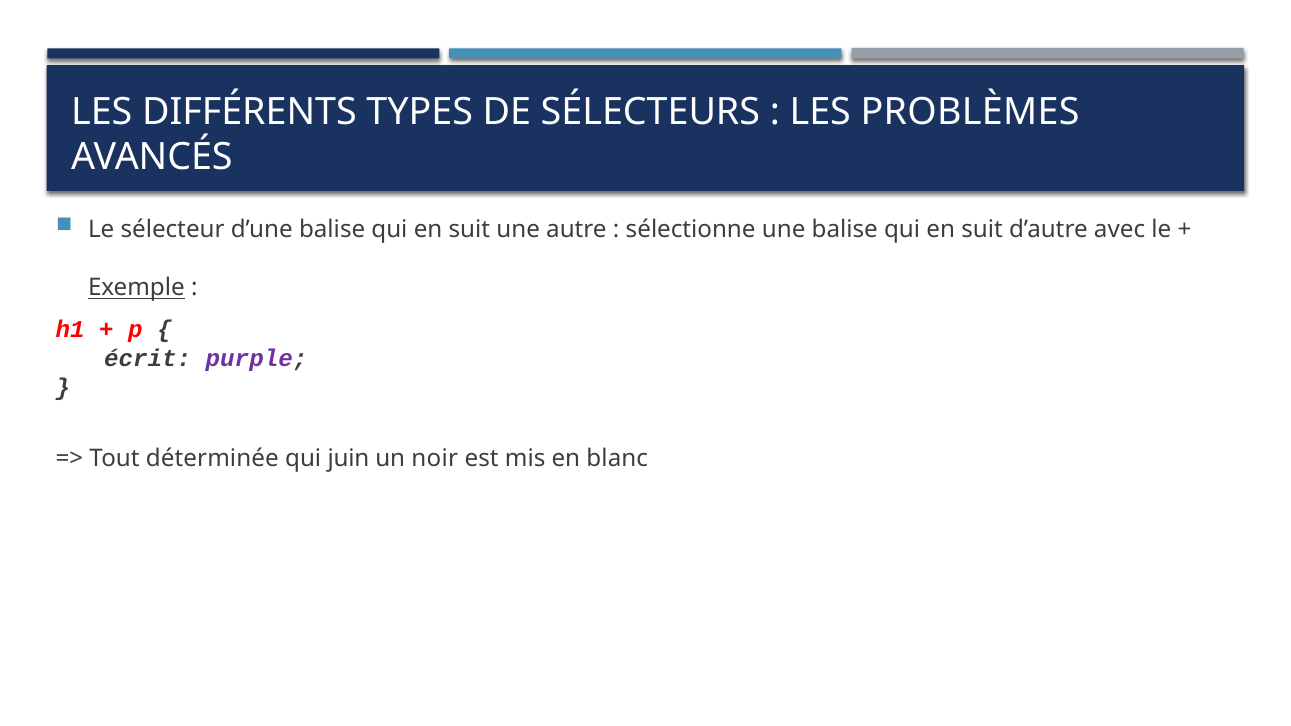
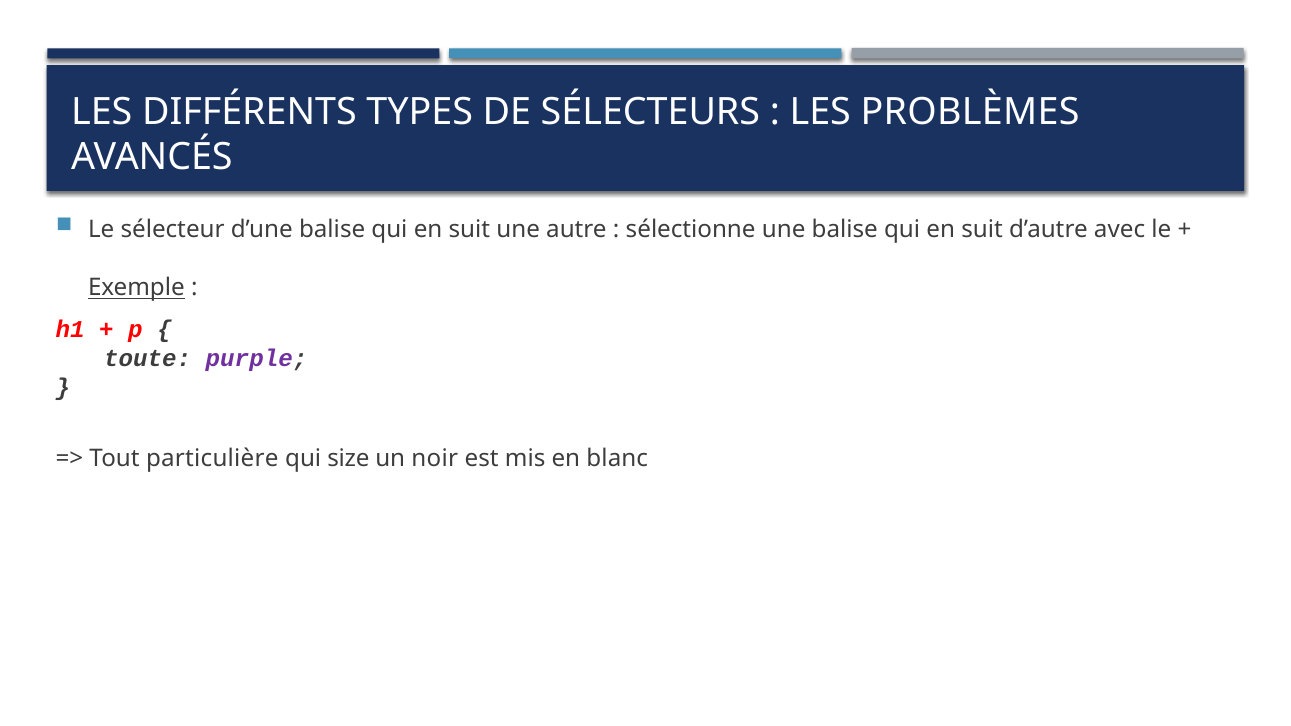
écrit: écrit -> toute
déterminée: déterminée -> particulière
juin: juin -> size
